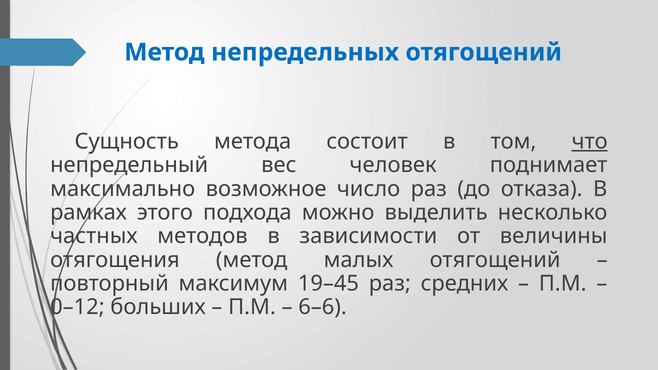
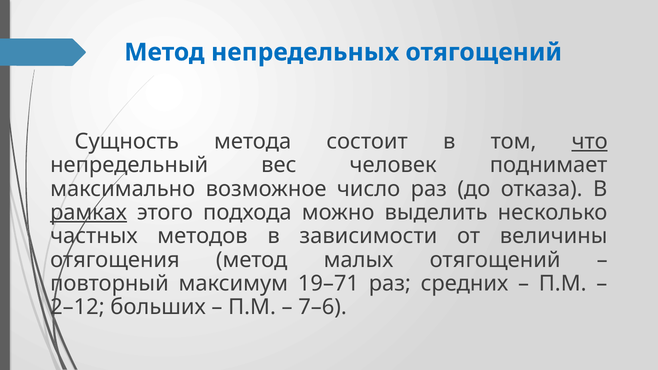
рамках underline: none -> present
19–45: 19–45 -> 19–71
0–12: 0–12 -> 2–12
6–6: 6–6 -> 7–6
